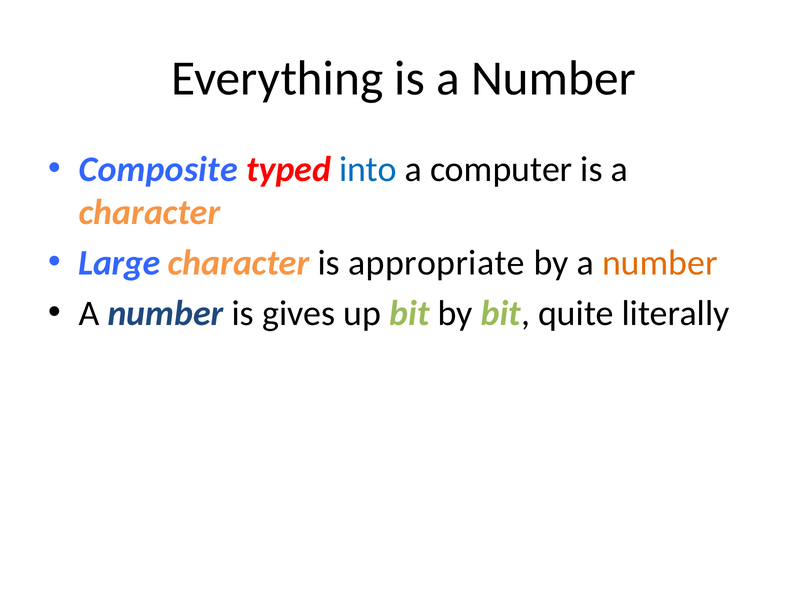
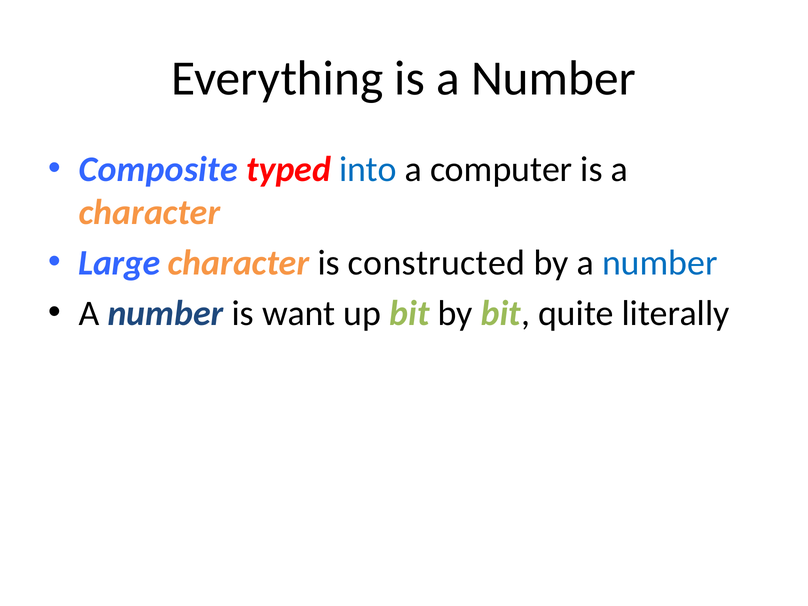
appropriate: appropriate -> constructed
number at (660, 263) colour: orange -> blue
gives: gives -> want
